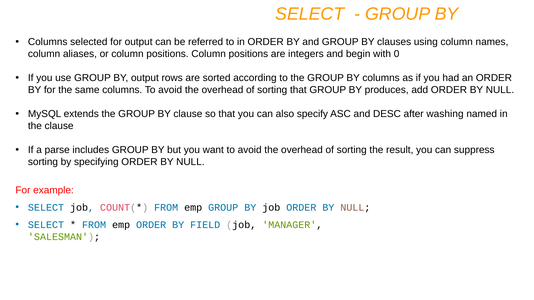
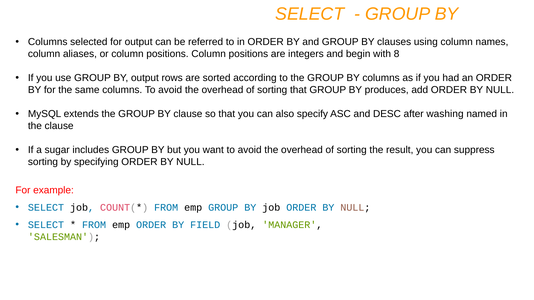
0: 0 -> 8
parse: parse -> sugar
